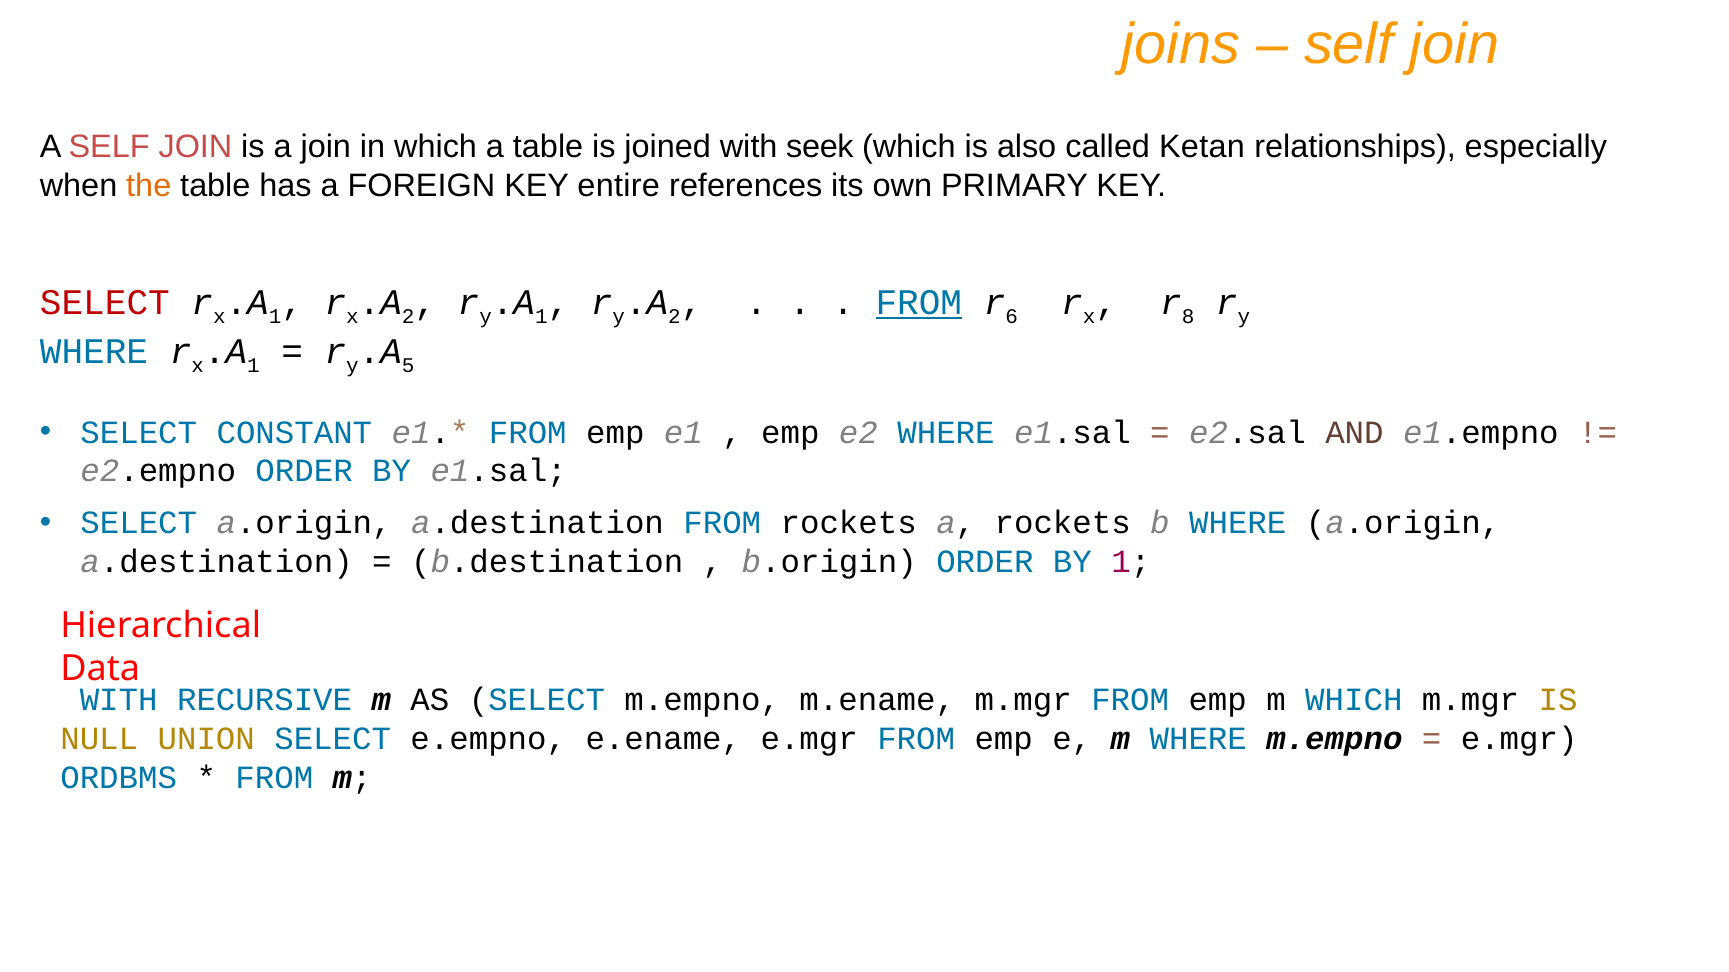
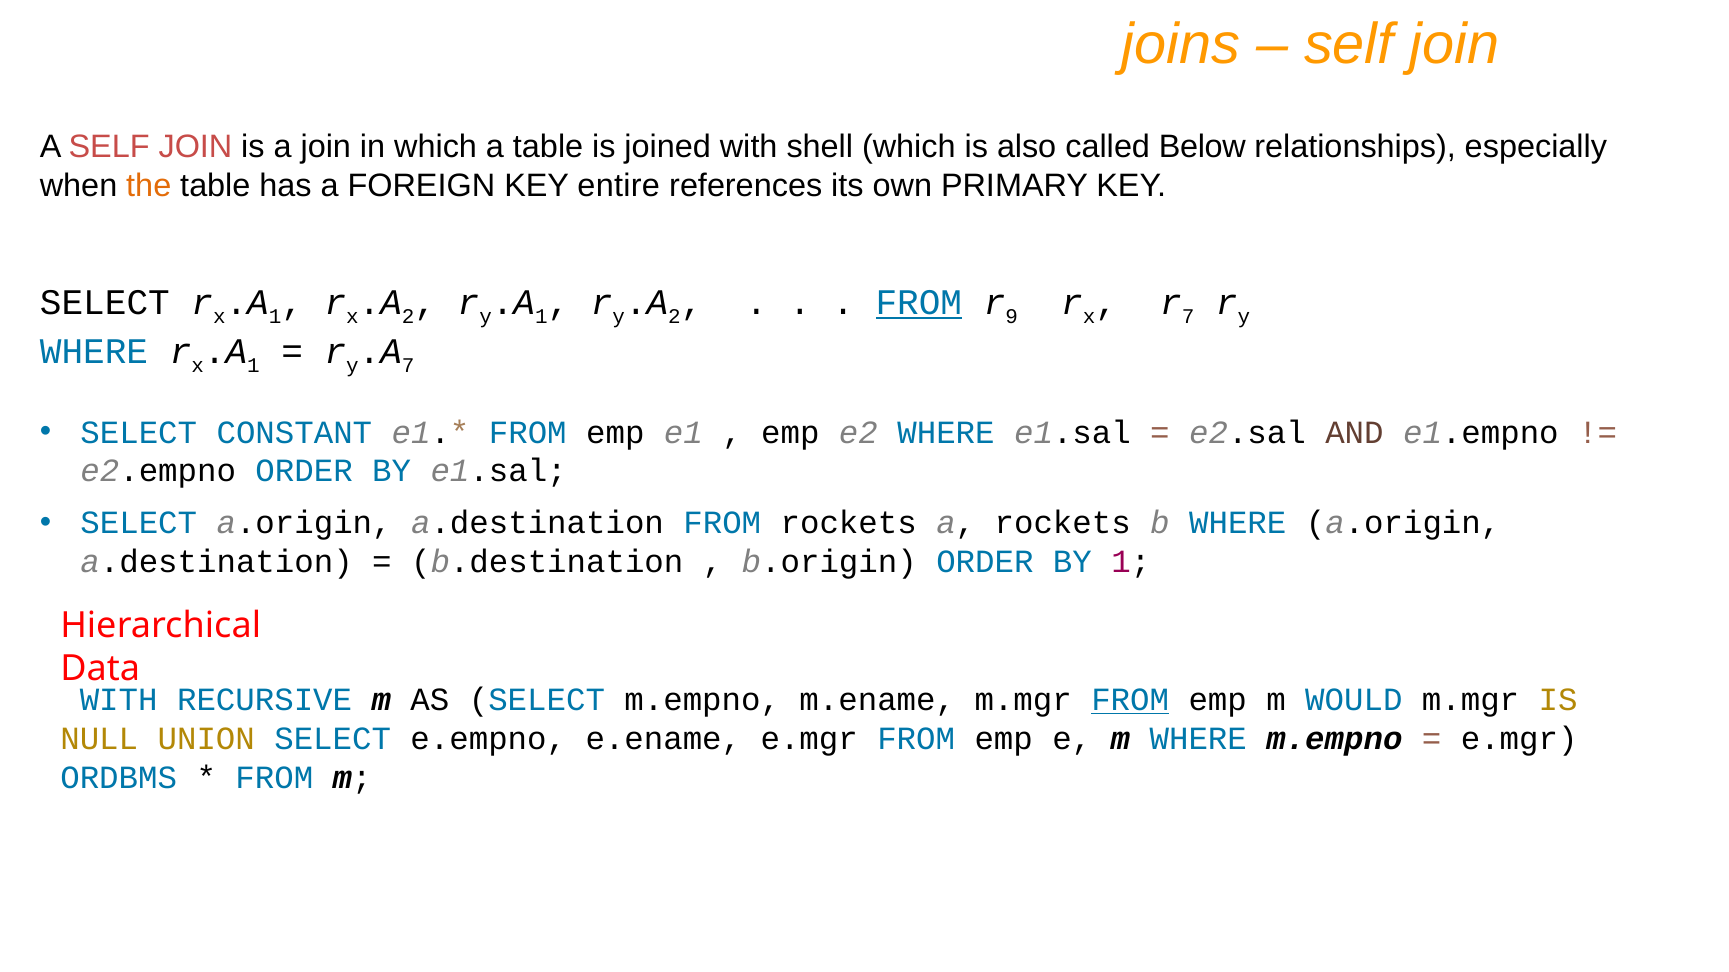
seek: seek -> shell
Ketan: Ketan -> Below
SELECT at (105, 302) colour: red -> black
6: 6 -> 9
8 at (1188, 316): 8 -> 7
5 at (408, 366): 5 -> 7
FROM at (1130, 700) underline: none -> present
m WHICH: WHICH -> WOULD
